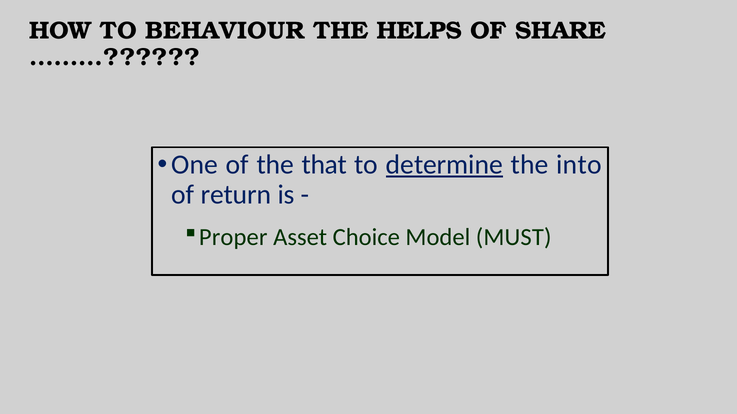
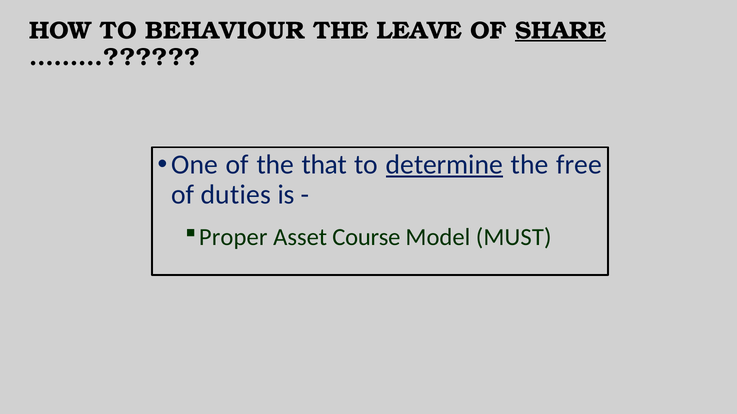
HELPS: HELPS -> LEAVE
SHARE underline: none -> present
into: into -> free
return: return -> duties
Choice: Choice -> Course
